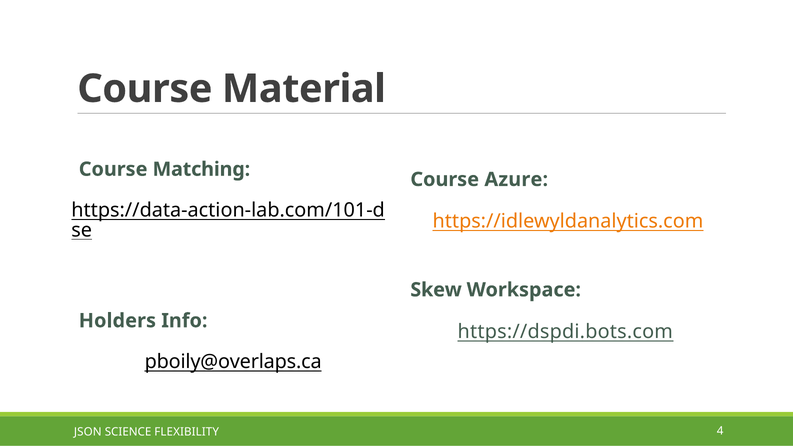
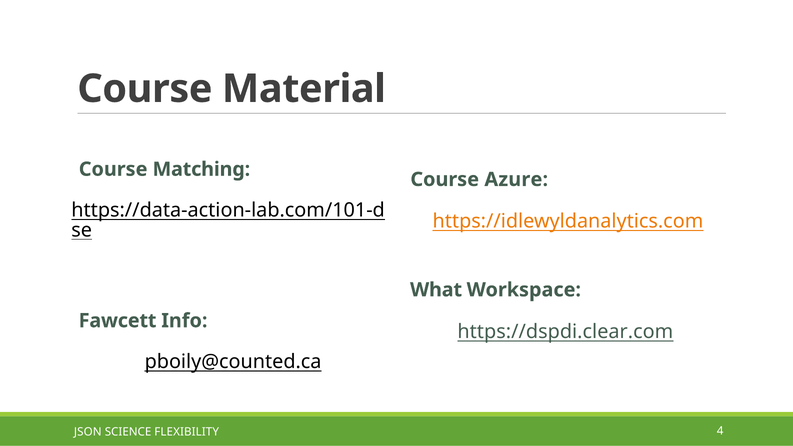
Skew: Skew -> What
Holders: Holders -> Fawcett
https://dspdi.bots.com: https://dspdi.bots.com -> https://dspdi.clear.com
pboily@overlaps.ca: pboily@overlaps.ca -> pboily@counted.ca
